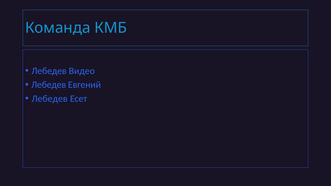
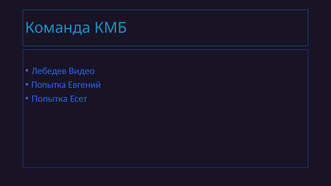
Лебедев at (49, 85): Лебедев -> Попытка
Лебедев at (50, 99): Лебедев -> Попытка
